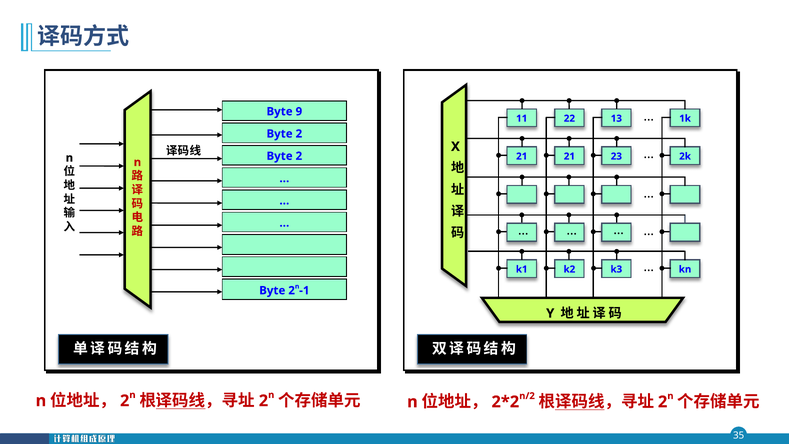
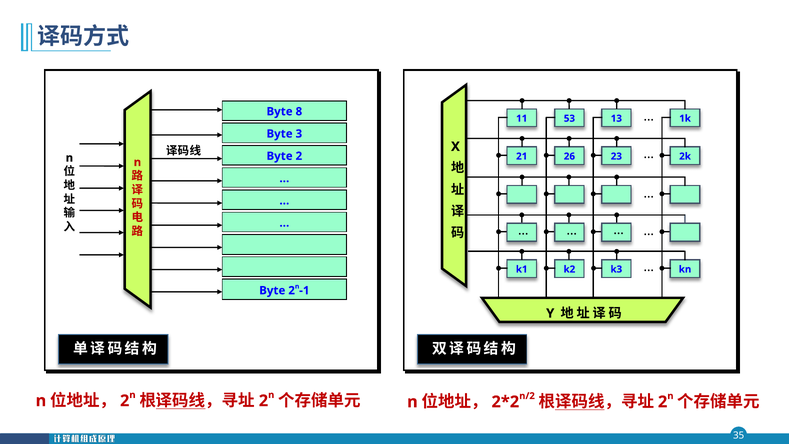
9: 9 -> 8
22: 22 -> 53
2 at (299, 134): 2 -> 3
21 21: 21 -> 26
